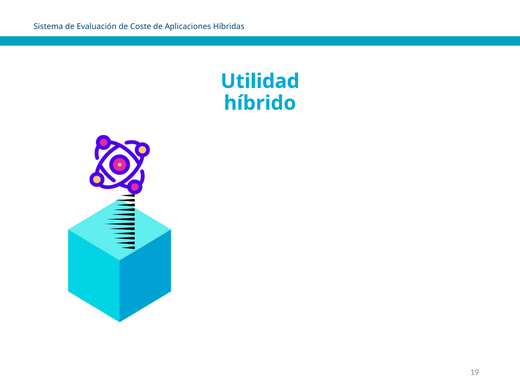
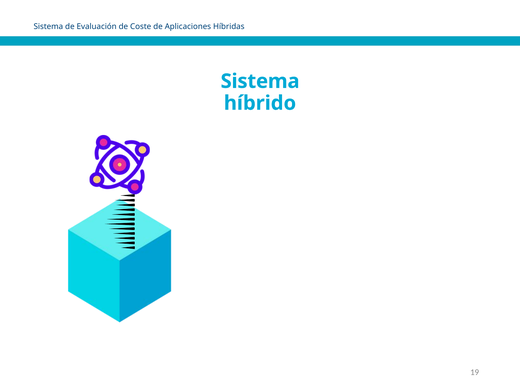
Utilidad at (260, 81): Utilidad -> Sistema
